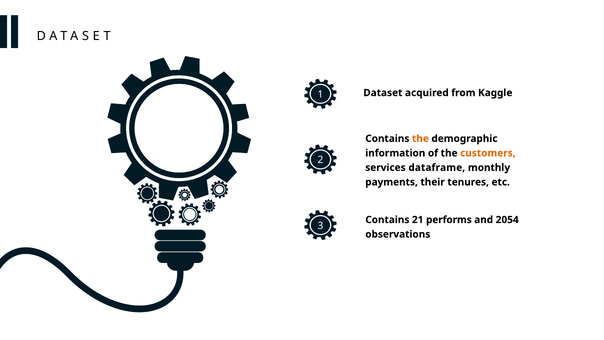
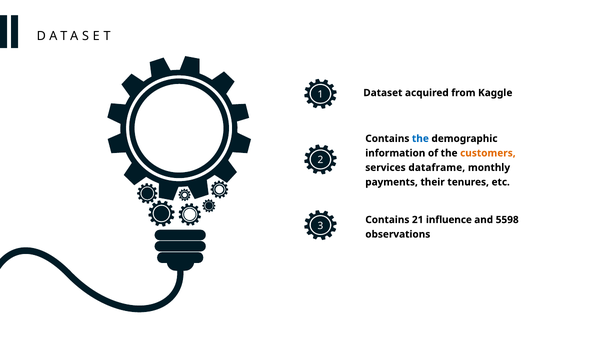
the at (420, 138) colour: orange -> blue
performs: performs -> influence
2054: 2054 -> 5598
